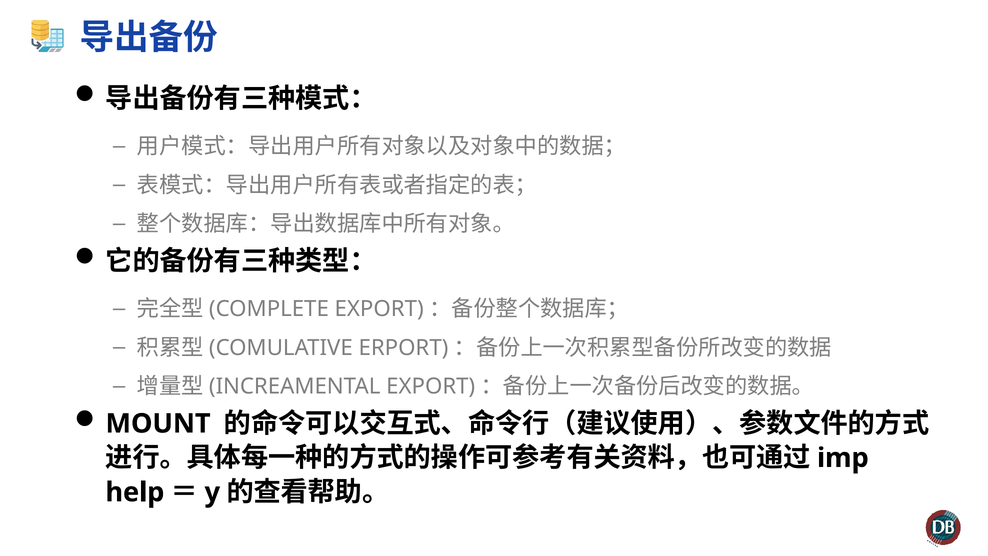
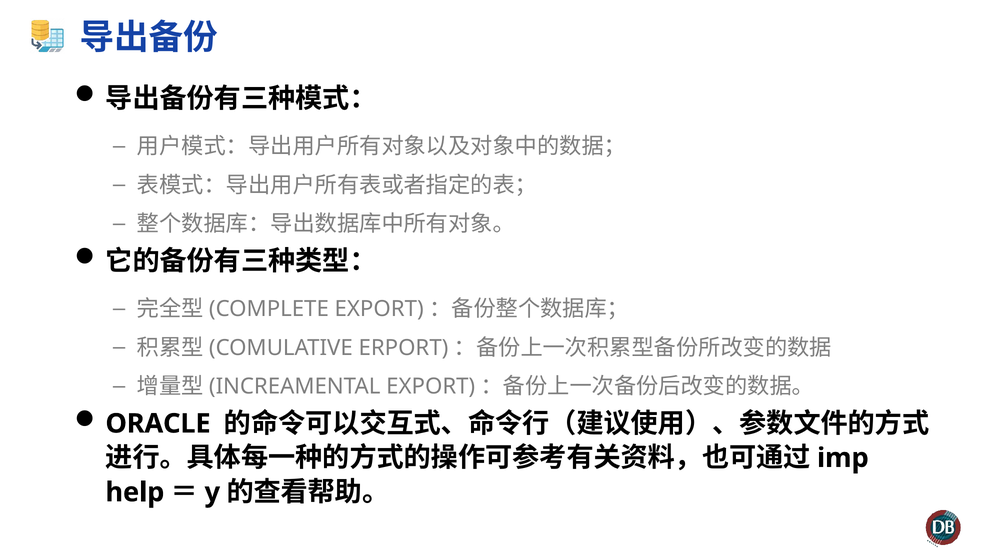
MOUNT: MOUNT -> ORACLE
